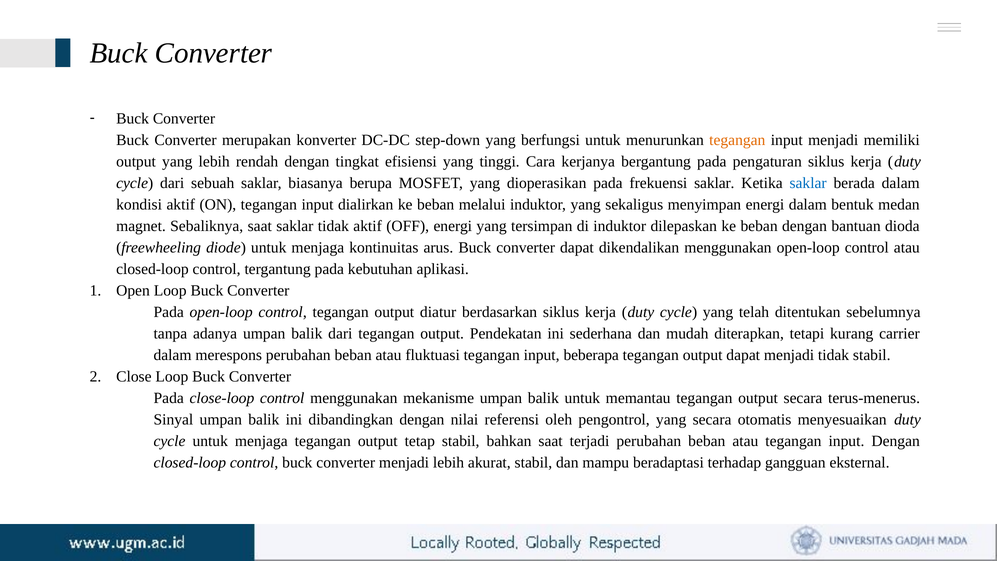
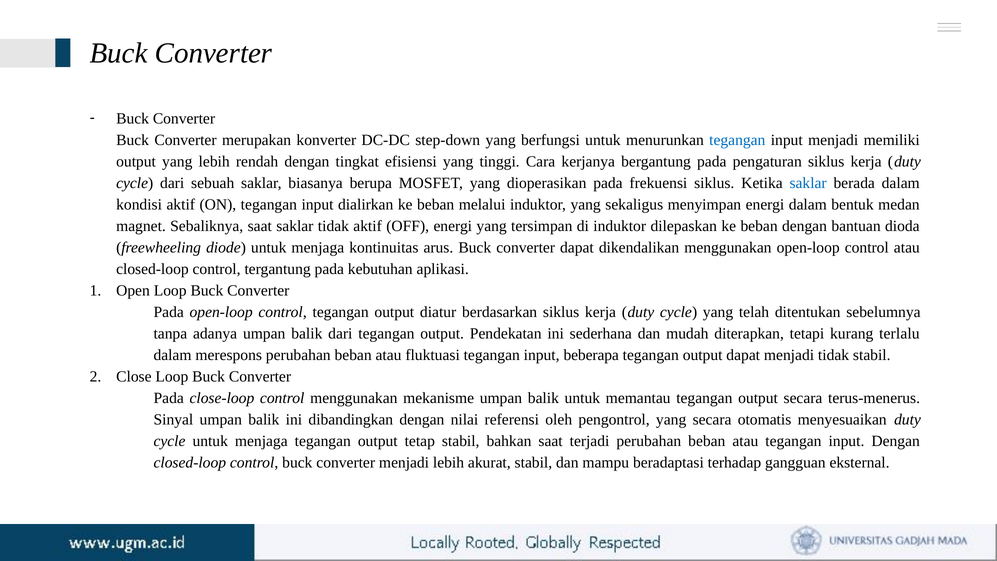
tegangan at (737, 140) colour: orange -> blue
frekuensi saklar: saklar -> siklus
carrier: carrier -> terlalu
